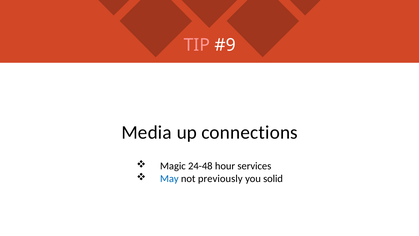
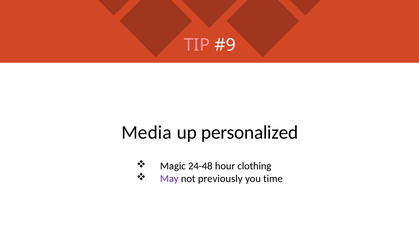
connections: connections -> personalized
services: services -> clothing
May colour: blue -> purple
solid: solid -> time
